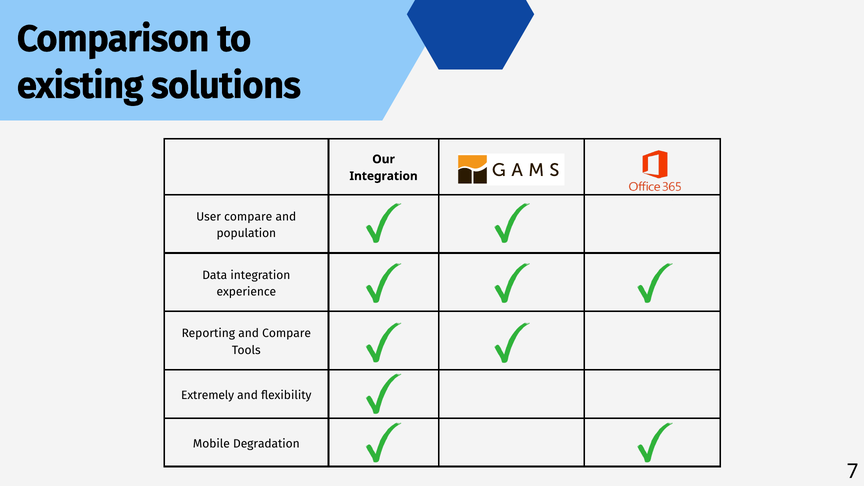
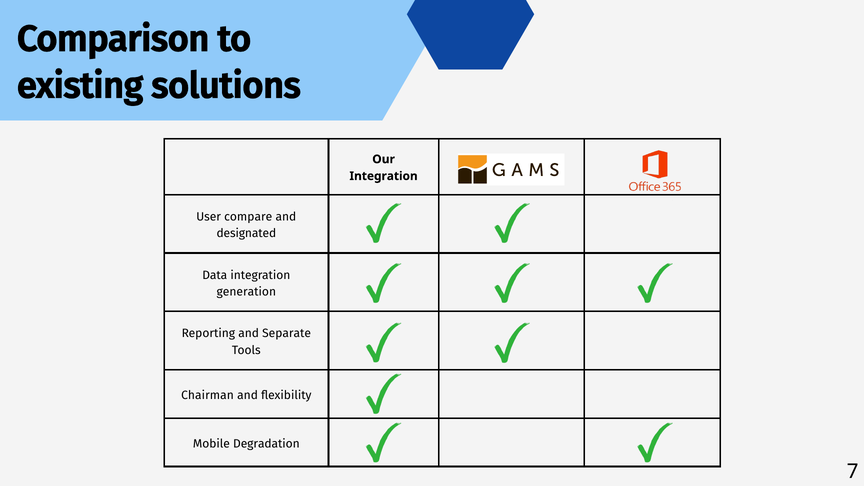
population: population -> designated
experience: experience -> generation
and Compare: Compare -> Separate
Extremely: Extremely -> Chairman
